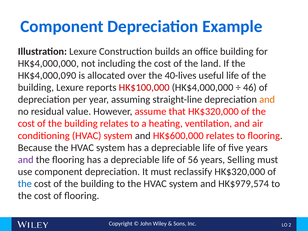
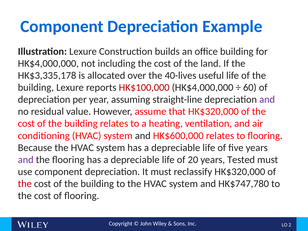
HK$4,000,090: HK$4,000,090 -> HK$3,335,178
46: 46 -> 60
and at (267, 100) colour: orange -> purple
56: 56 -> 20
Selling: Selling -> Tested
the at (25, 184) colour: blue -> red
HK$979,574: HK$979,574 -> HK$747,780
